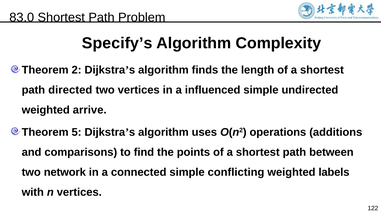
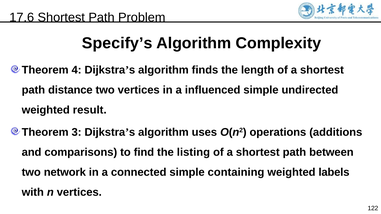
83.0: 83.0 -> 17.6
2: 2 -> 4
directed: directed -> distance
arrive: arrive -> result
5: 5 -> 3
points: points -> listing
conflicting: conflicting -> containing
